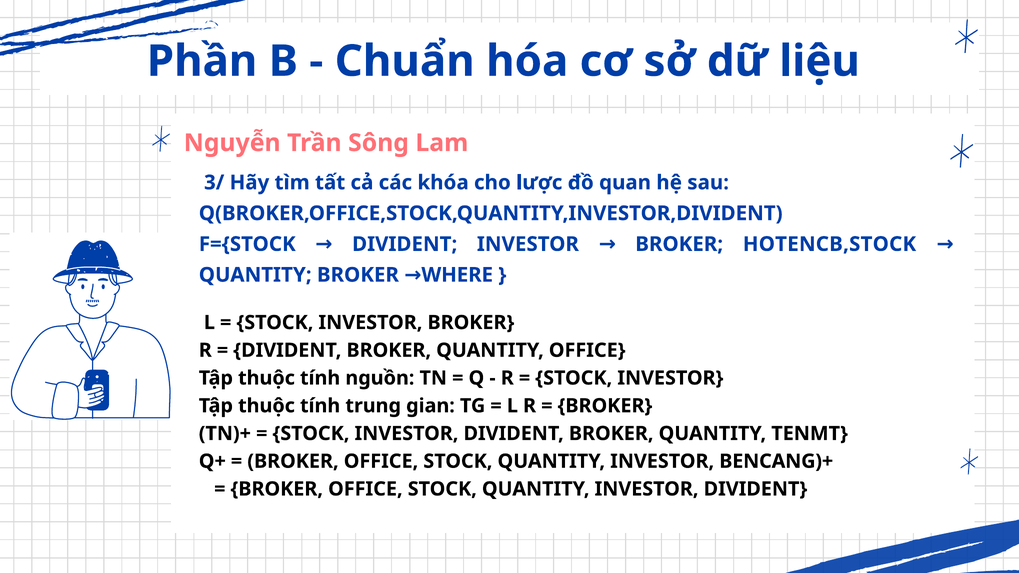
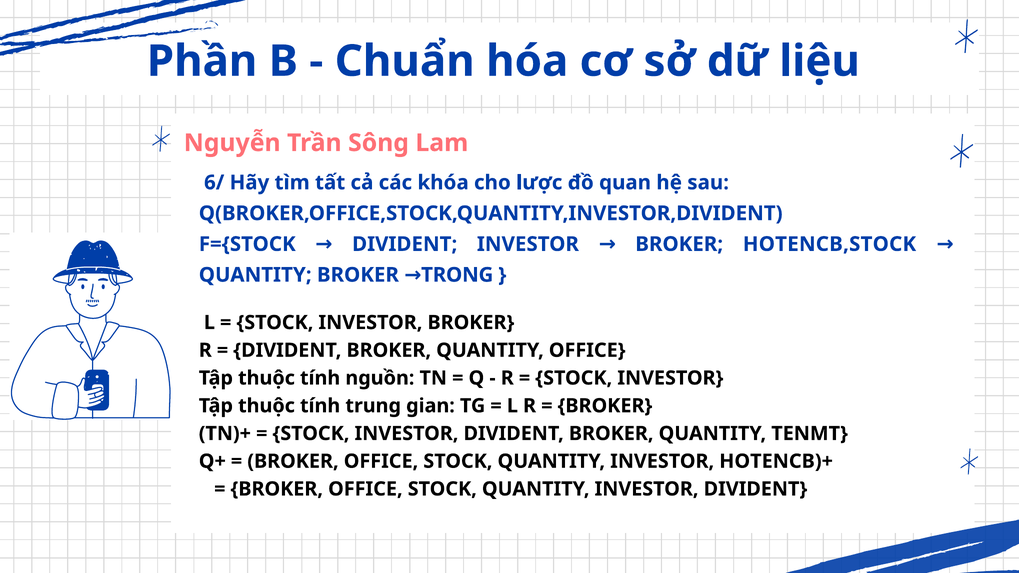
3/: 3/ -> 6/
WHERE: WHERE -> TRONG
BENCANG)+: BENCANG)+ -> HOTENCB)+
